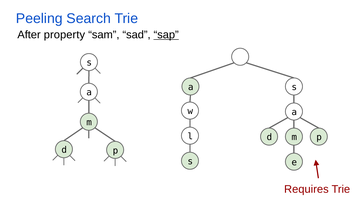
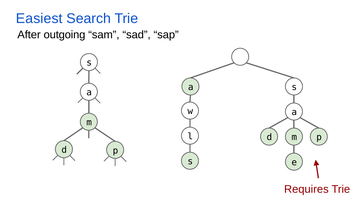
Peeling: Peeling -> Easiest
property: property -> outgoing
sap underline: present -> none
